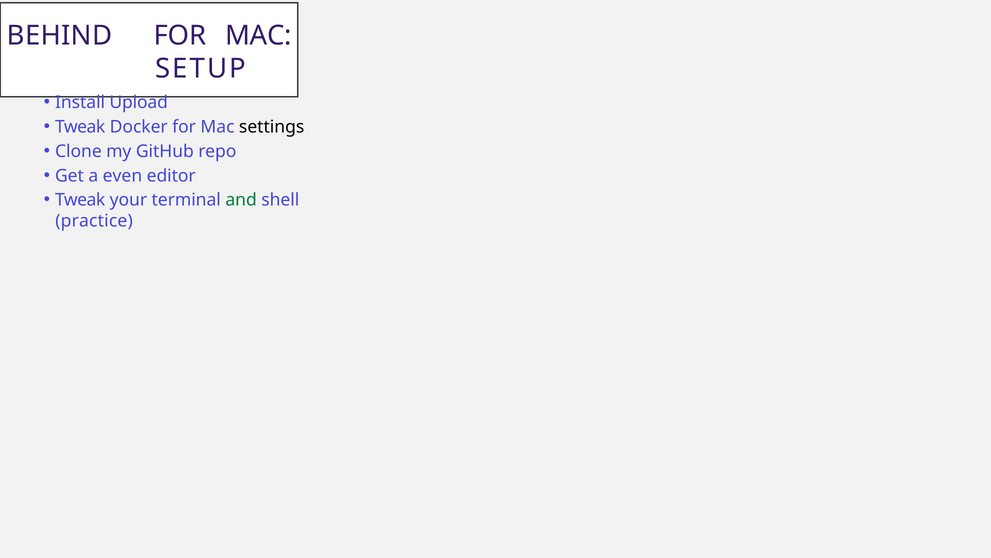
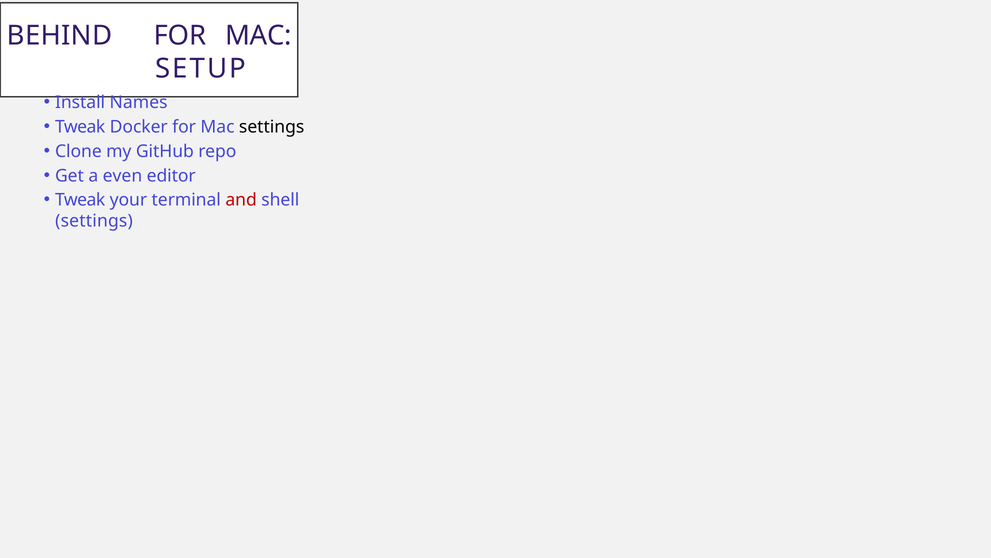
Upload: Upload -> Names
and colour: green -> red
practice at (94, 221): practice -> settings
